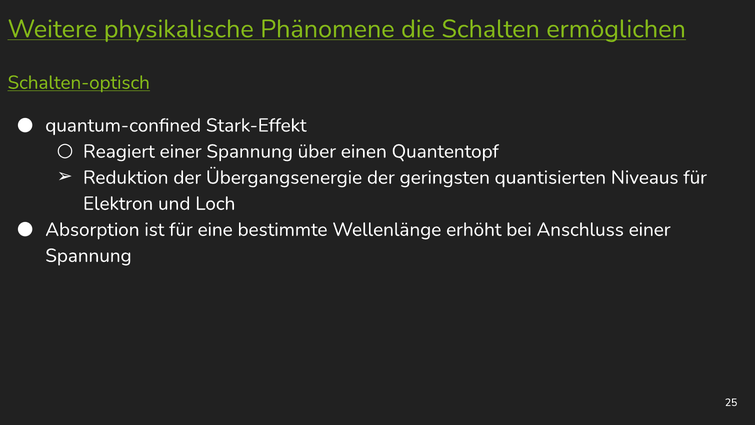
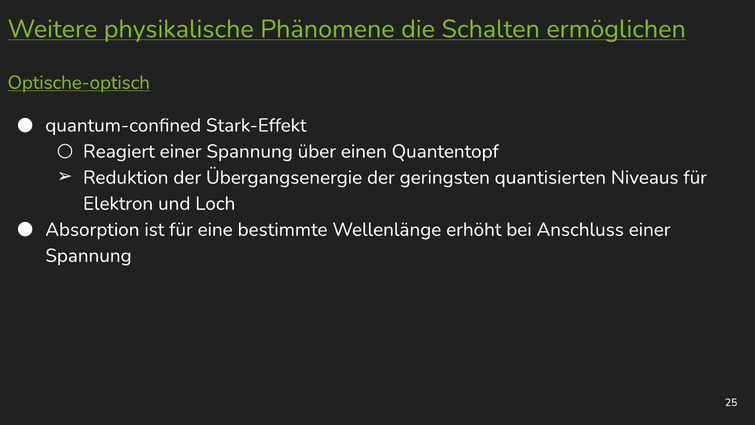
Schalten-optisch: Schalten-optisch -> Optische-optisch
